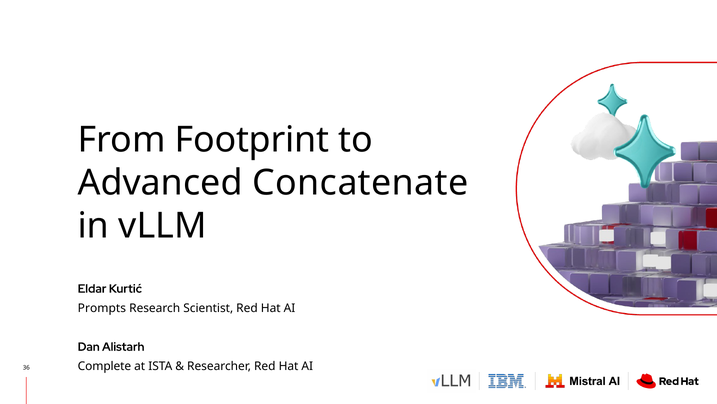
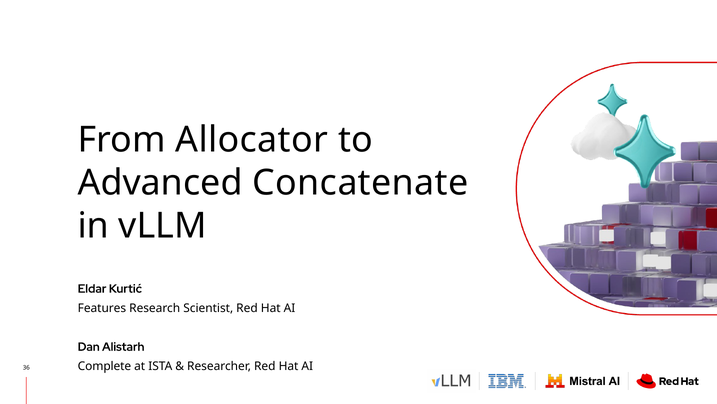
Footprint: Footprint -> Allocator
Prompts: Prompts -> Features
